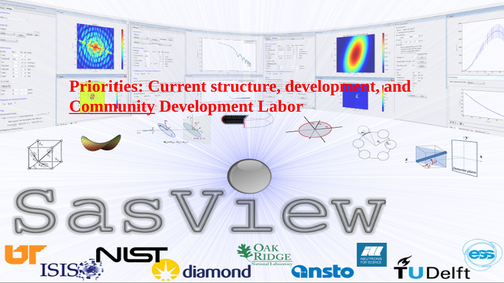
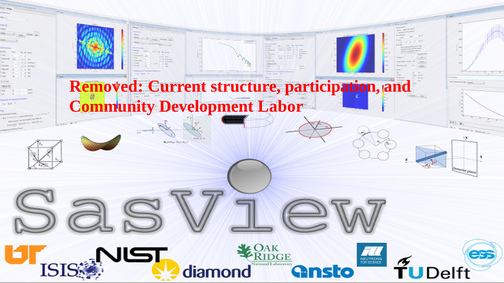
Priorities: Priorities -> Removed
structure development: development -> participation
Community underline: present -> none
